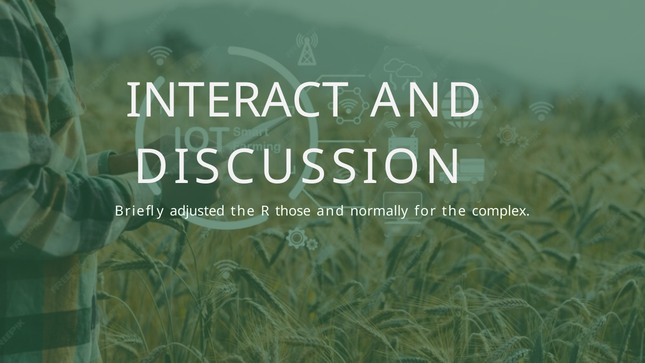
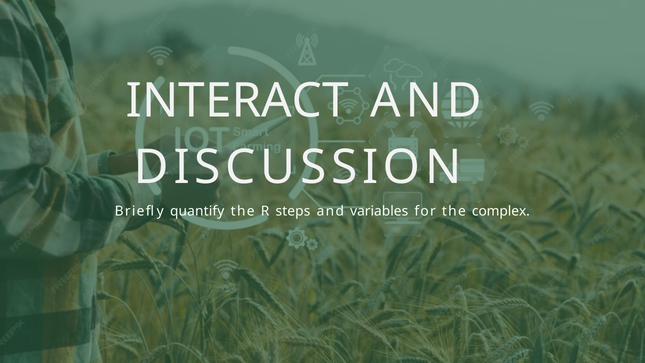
adjusted: adjusted -> quantify
those: those -> steps
normally: normally -> variables
